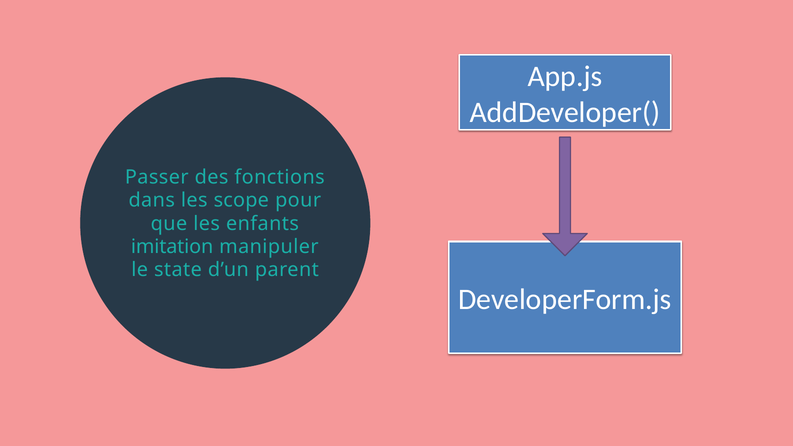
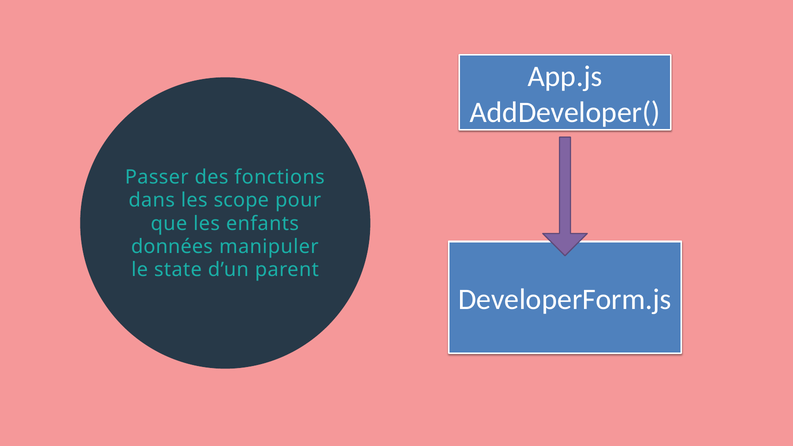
imitation: imitation -> données
